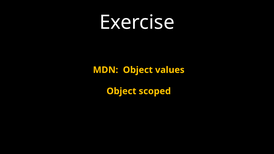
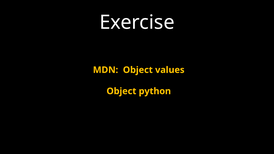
scoped: scoped -> python
